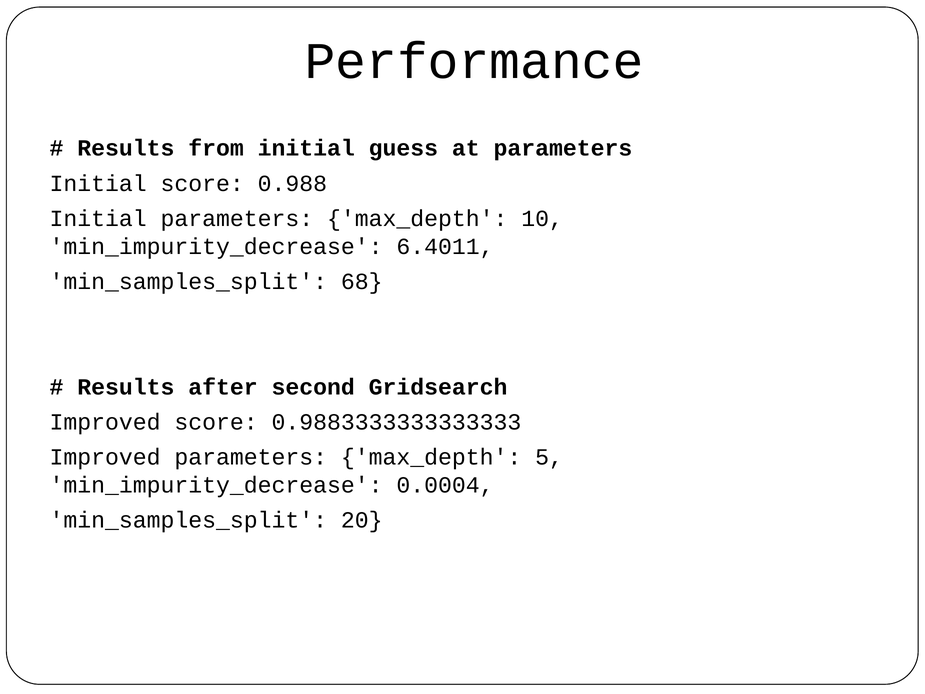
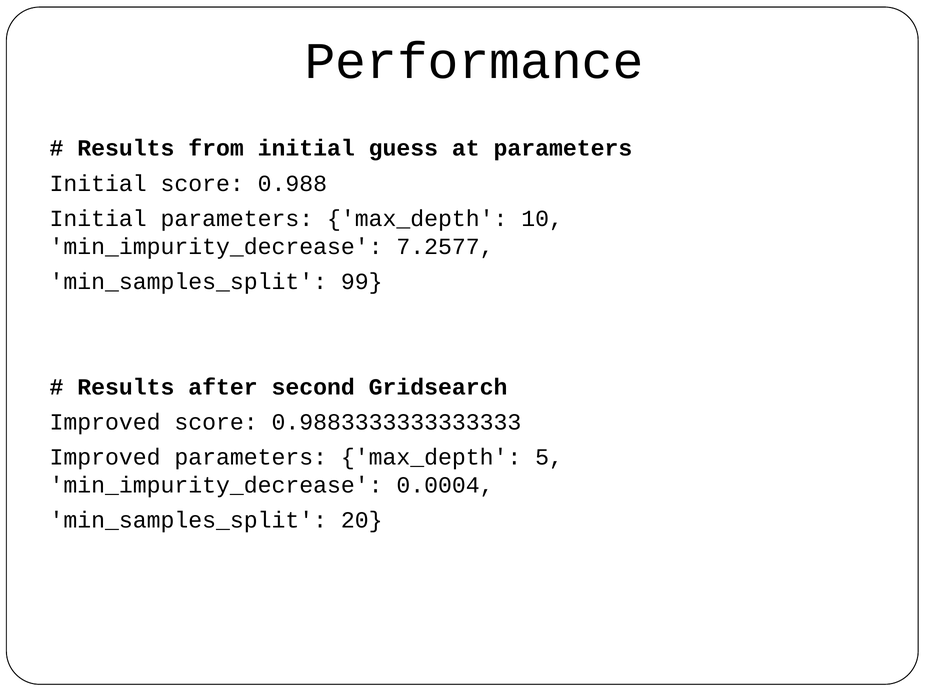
6.4011: 6.4011 -> 7.2577
68: 68 -> 99
